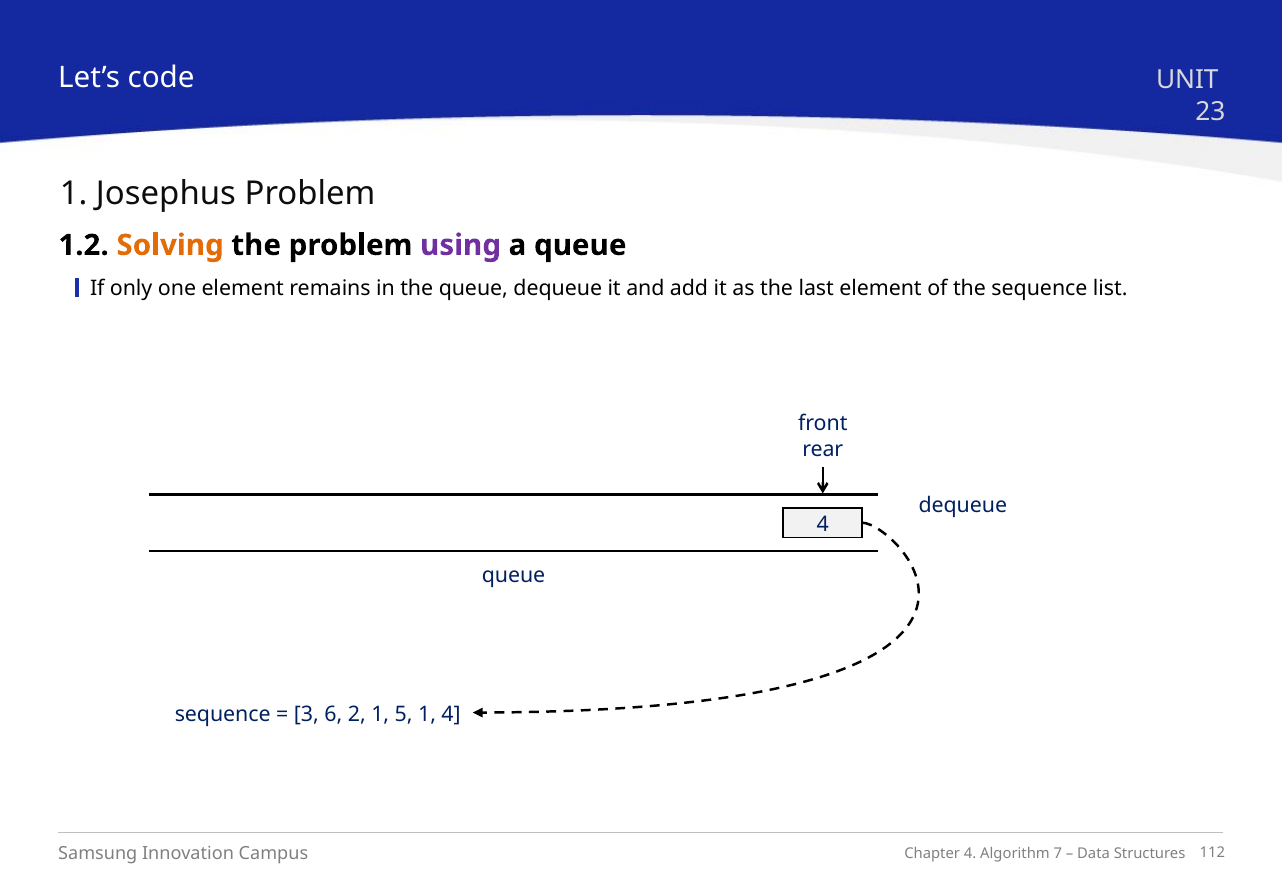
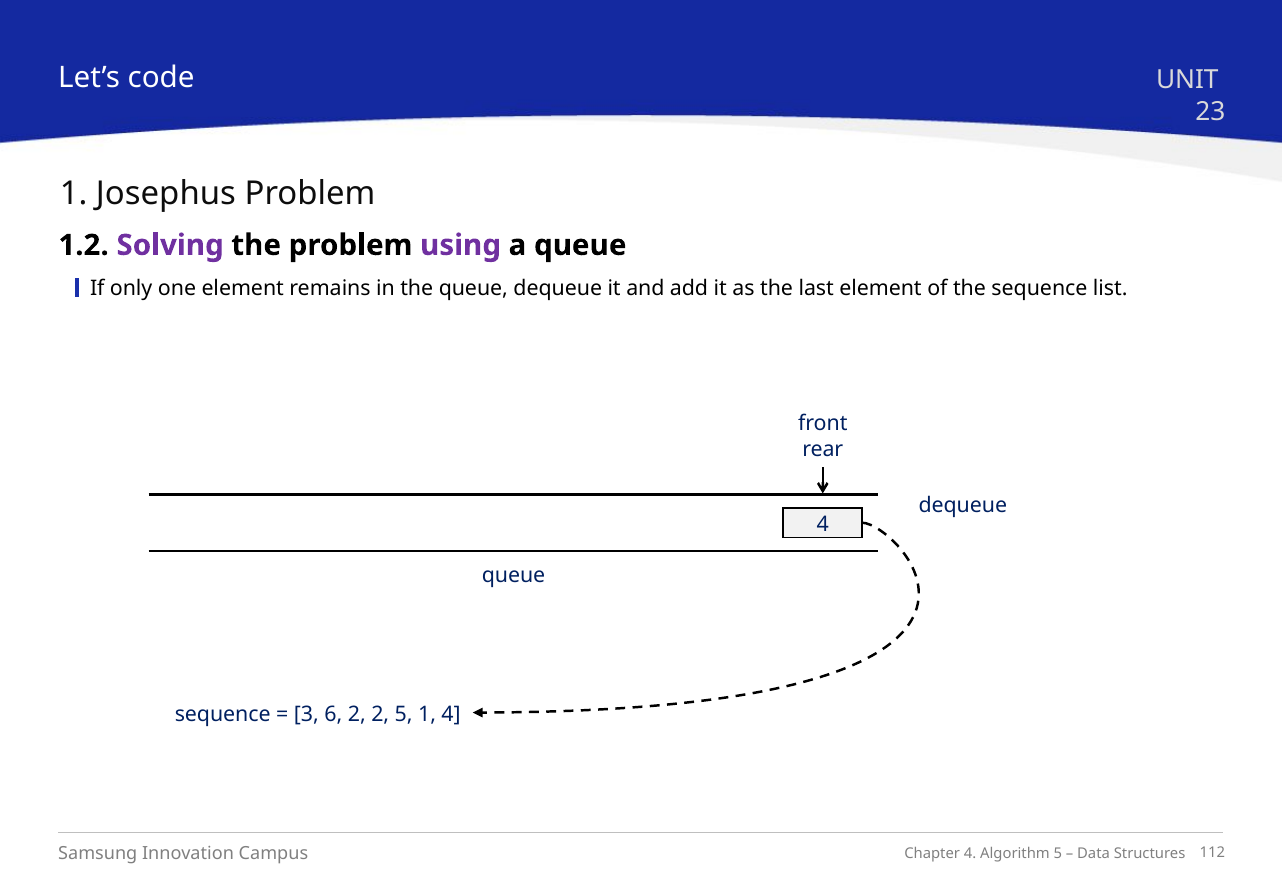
Solving colour: orange -> purple
2 1: 1 -> 2
7 at (1058, 853): 7 -> 5
